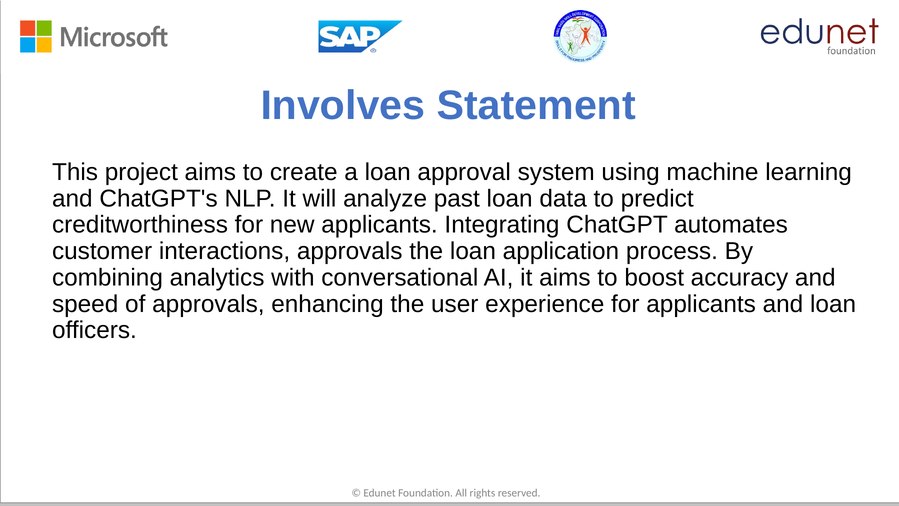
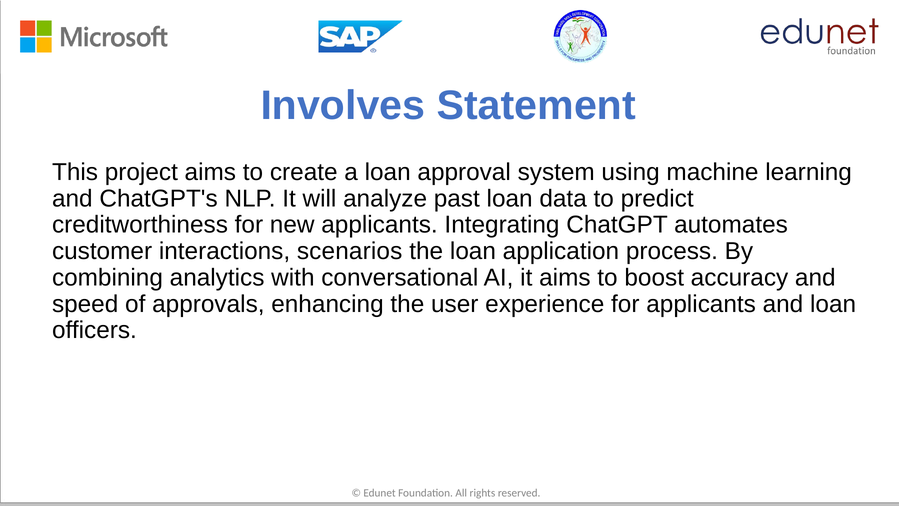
interactions approvals: approvals -> scenarios
